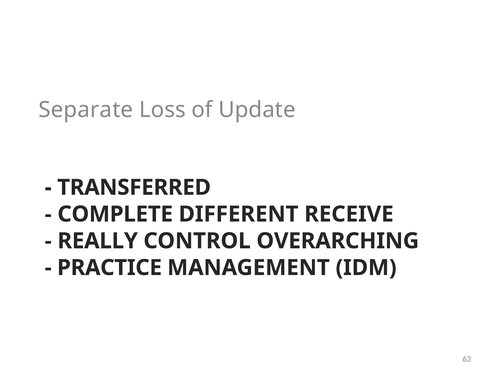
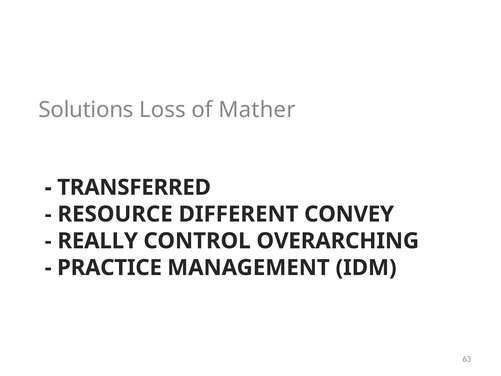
Separate: Separate -> Solutions
Update: Update -> Mather
COMPLETE: COMPLETE -> RESOURCE
RECEIVE: RECEIVE -> CONVEY
